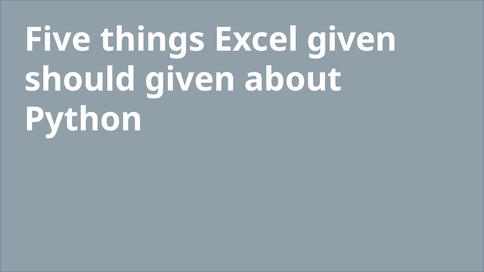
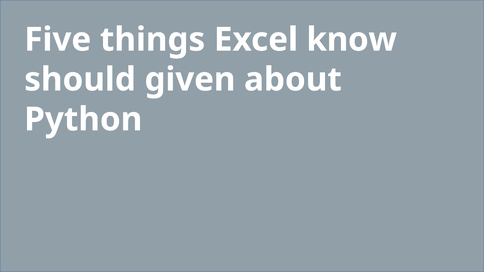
Excel given: given -> know
